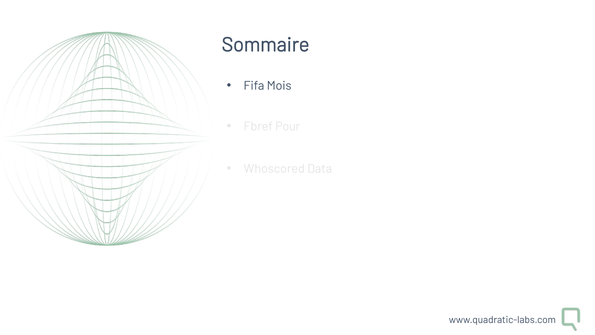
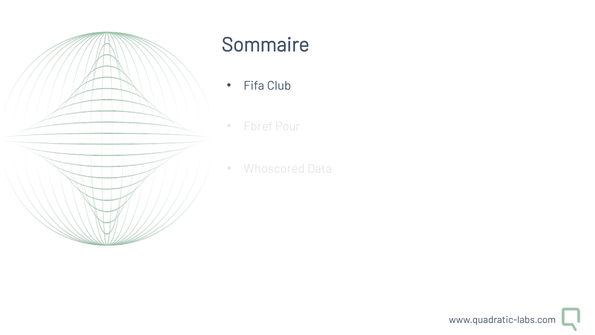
Mois: Mois -> Club
